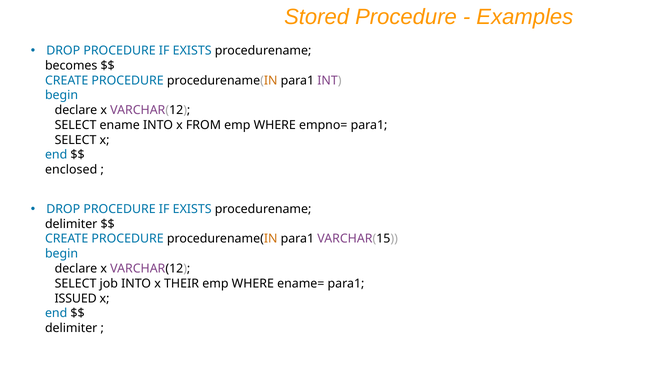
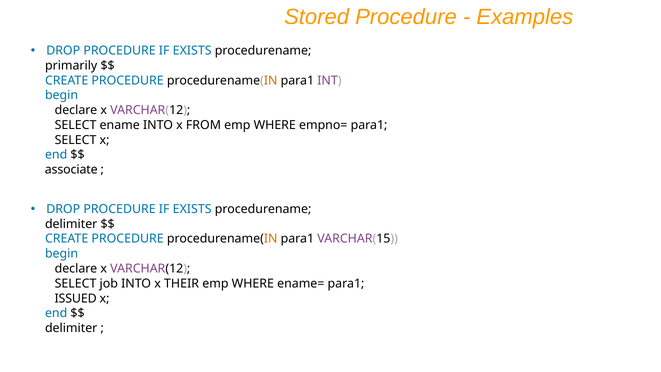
becomes: becomes -> primarily
enclosed: enclosed -> associate
